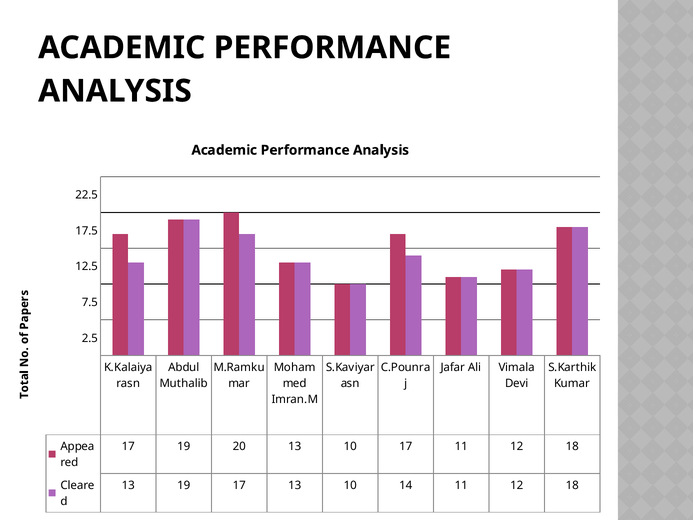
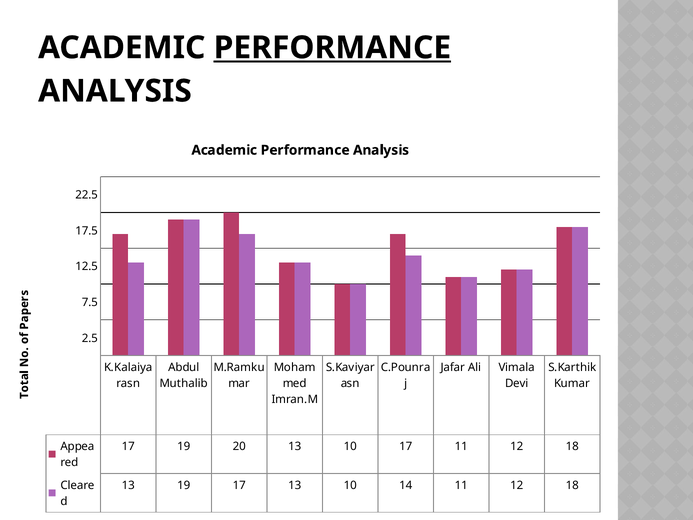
PERFORMANCE at (332, 48) underline: none -> present
